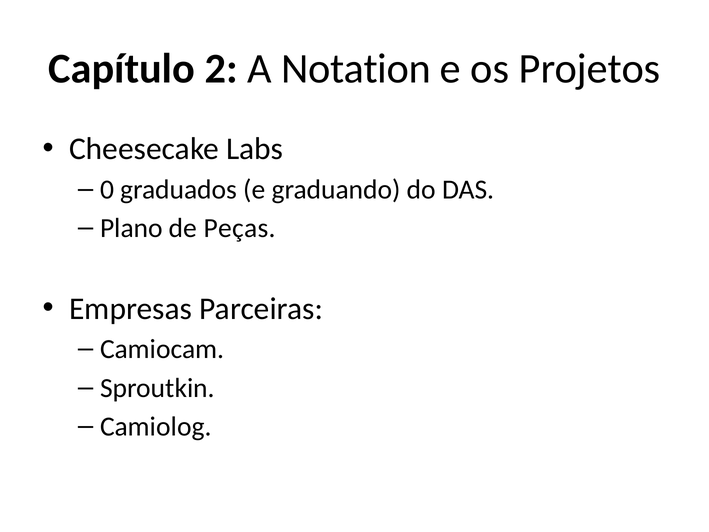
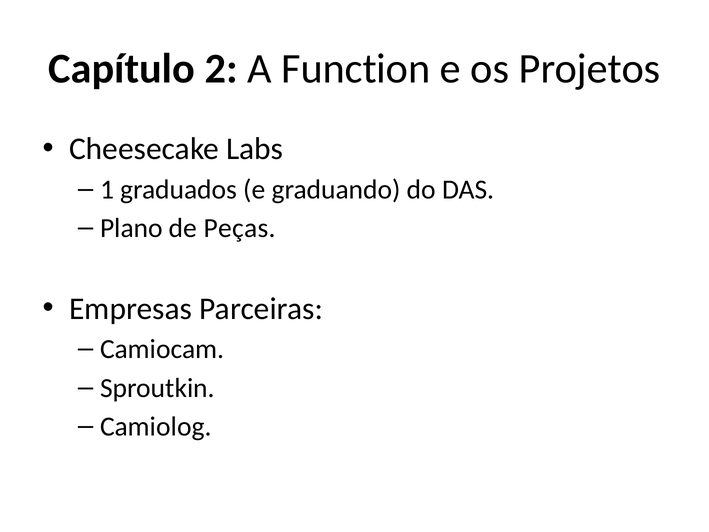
Notation: Notation -> Function
0: 0 -> 1
